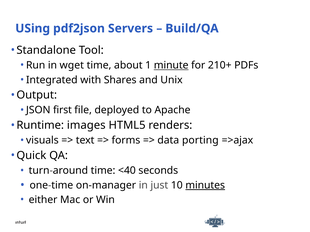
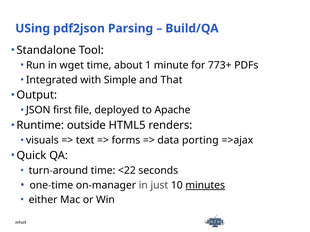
Servers: Servers -> Parsing
minute underline: present -> none
210+: 210+ -> 773+
Shares: Shares -> Simple
Unix: Unix -> That
images: images -> outside
<40: <40 -> <22
